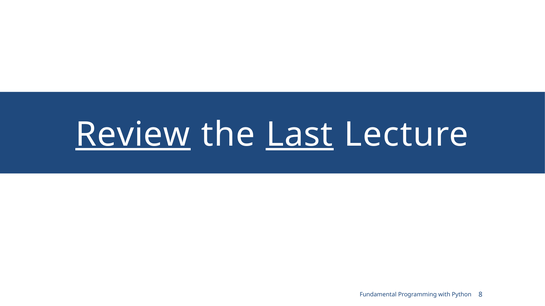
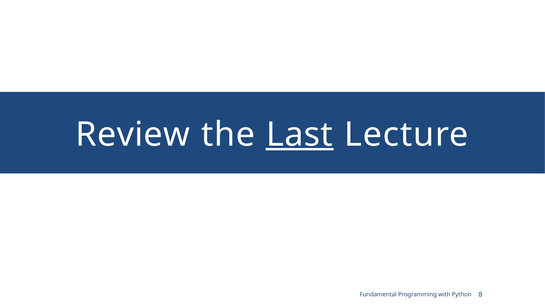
Review underline: present -> none
